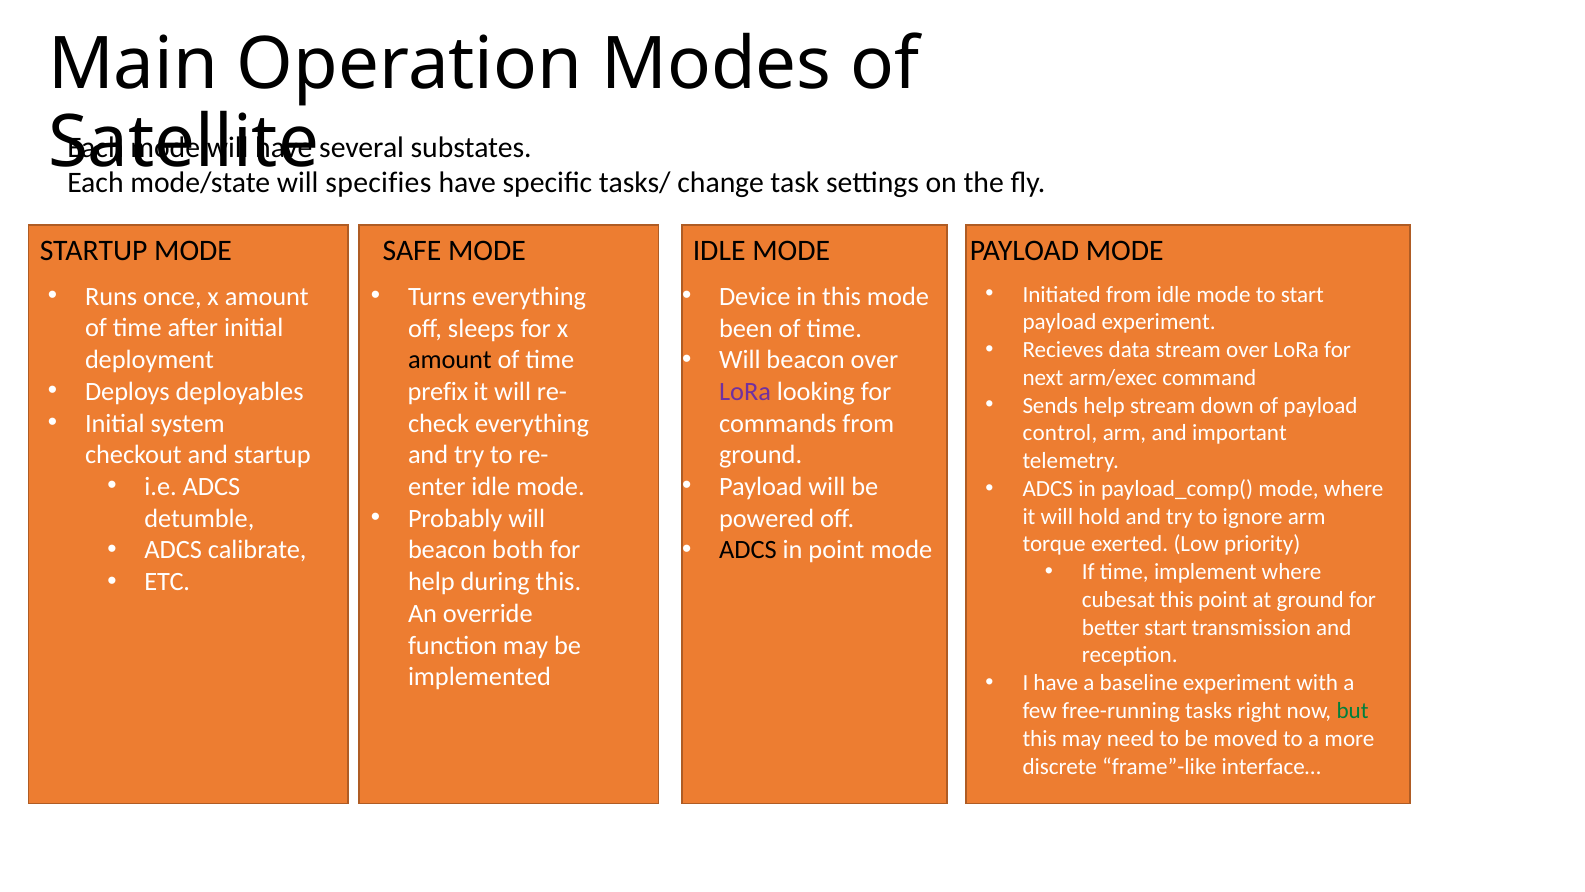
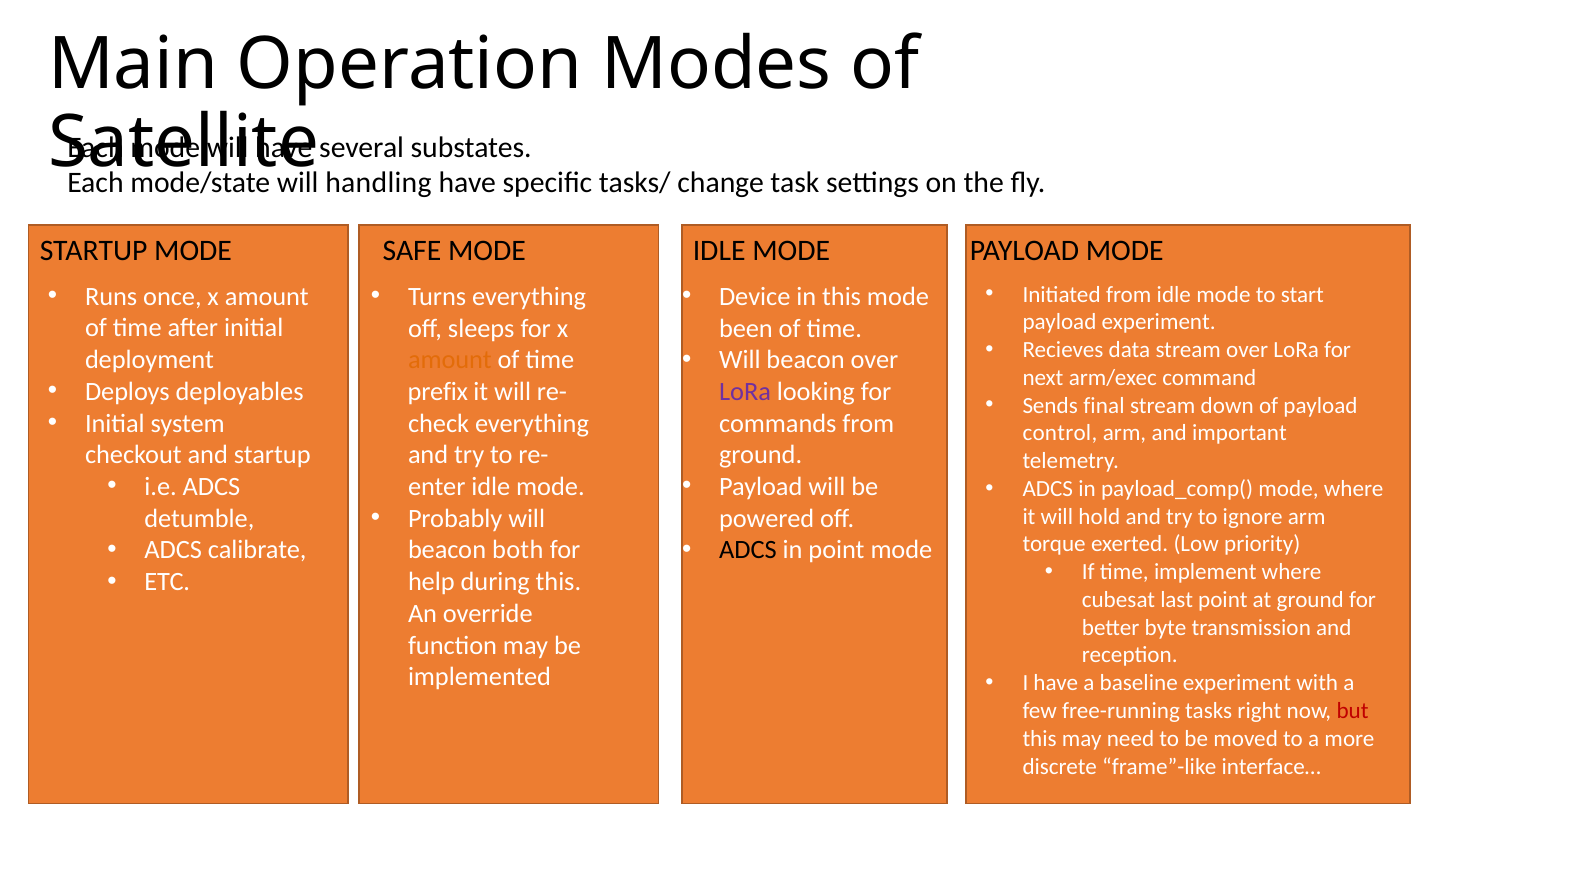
specifies: specifies -> handling
amount at (450, 360) colour: black -> orange
Sends help: help -> final
cubesat this: this -> last
better start: start -> byte
but colour: green -> red
